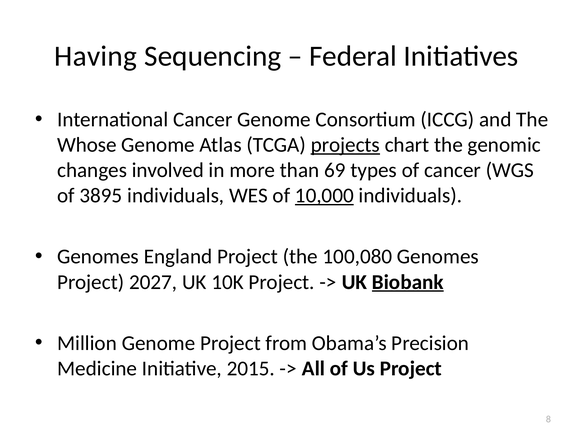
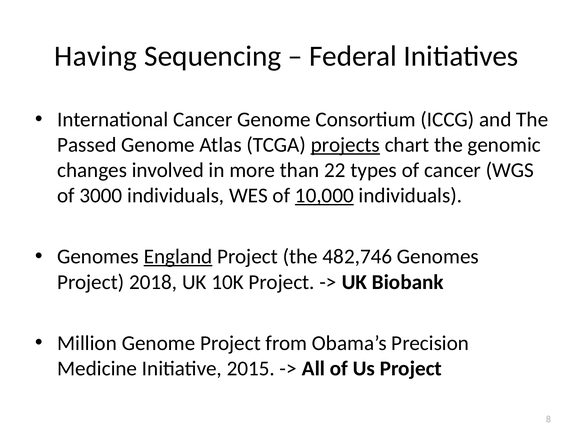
Whose: Whose -> Passed
69: 69 -> 22
3895: 3895 -> 3000
England underline: none -> present
100,080: 100,080 -> 482,746
2027: 2027 -> 2018
Biobank underline: present -> none
